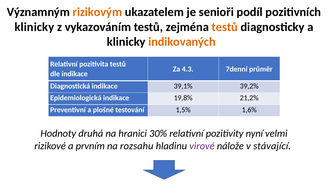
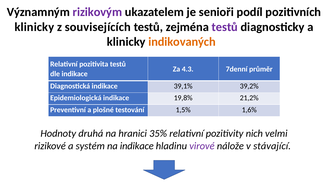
rizikovým colour: orange -> purple
vykazováním: vykazováním -> souvisejících
testů at (225, 27) colour: orange -> purple
30%: 30% -> 35%
nyní: nyní -> nich
prvním: prvním -> systém
na rozsahu: rozsahu -> indikace
